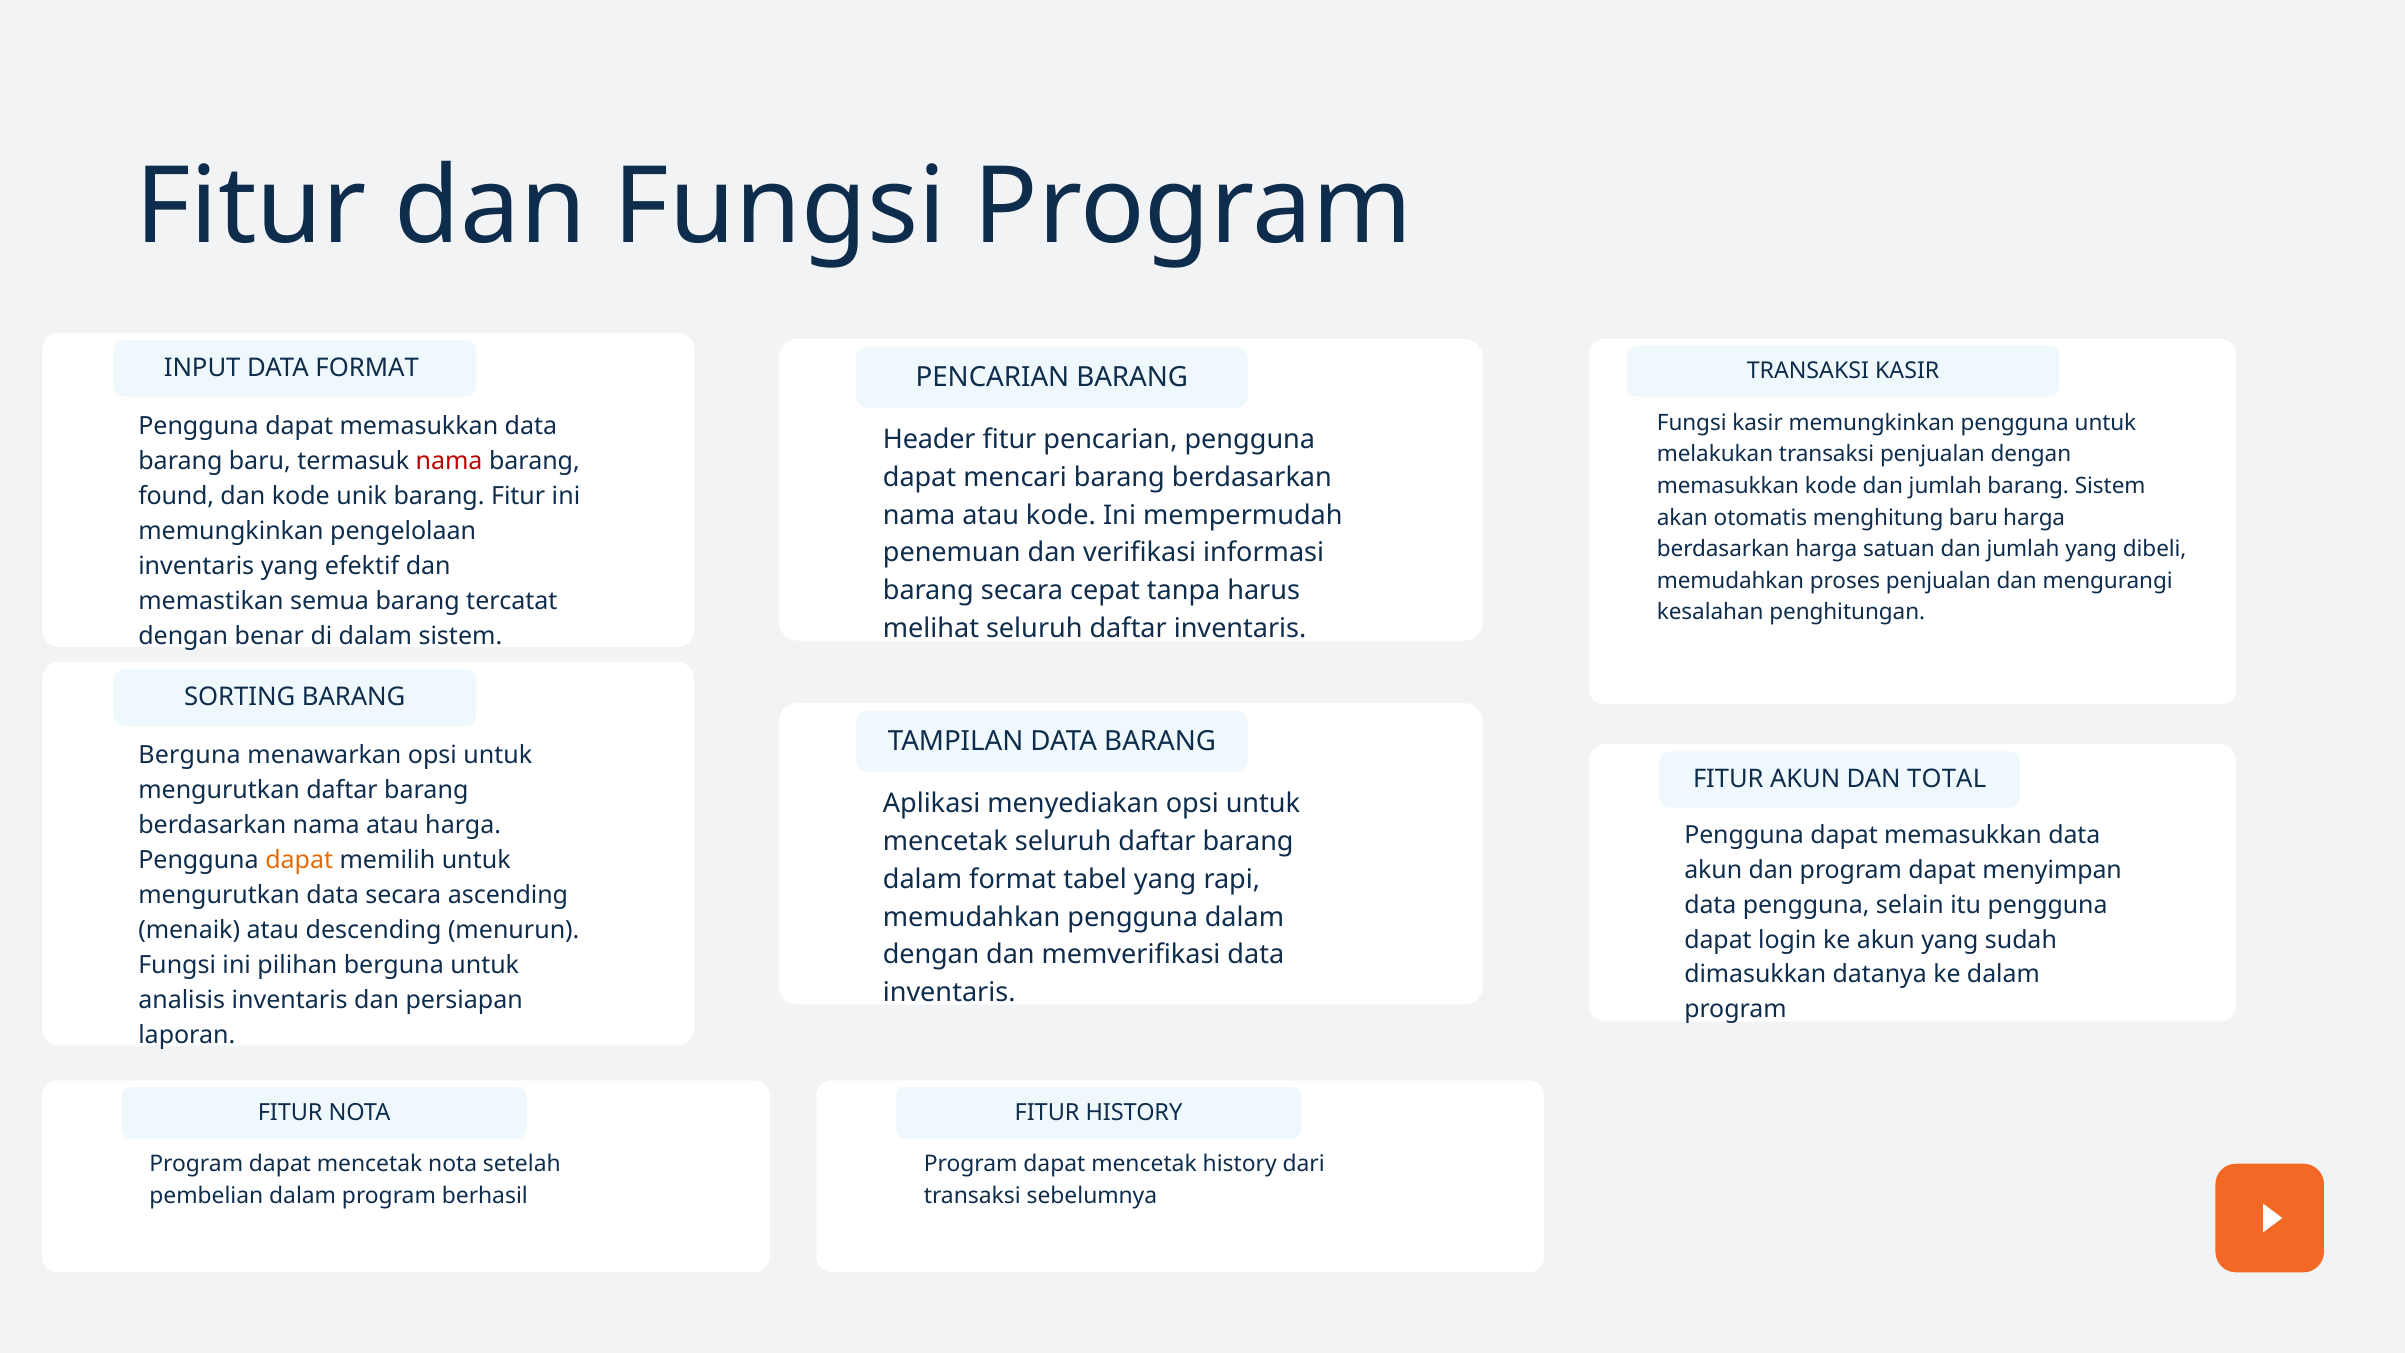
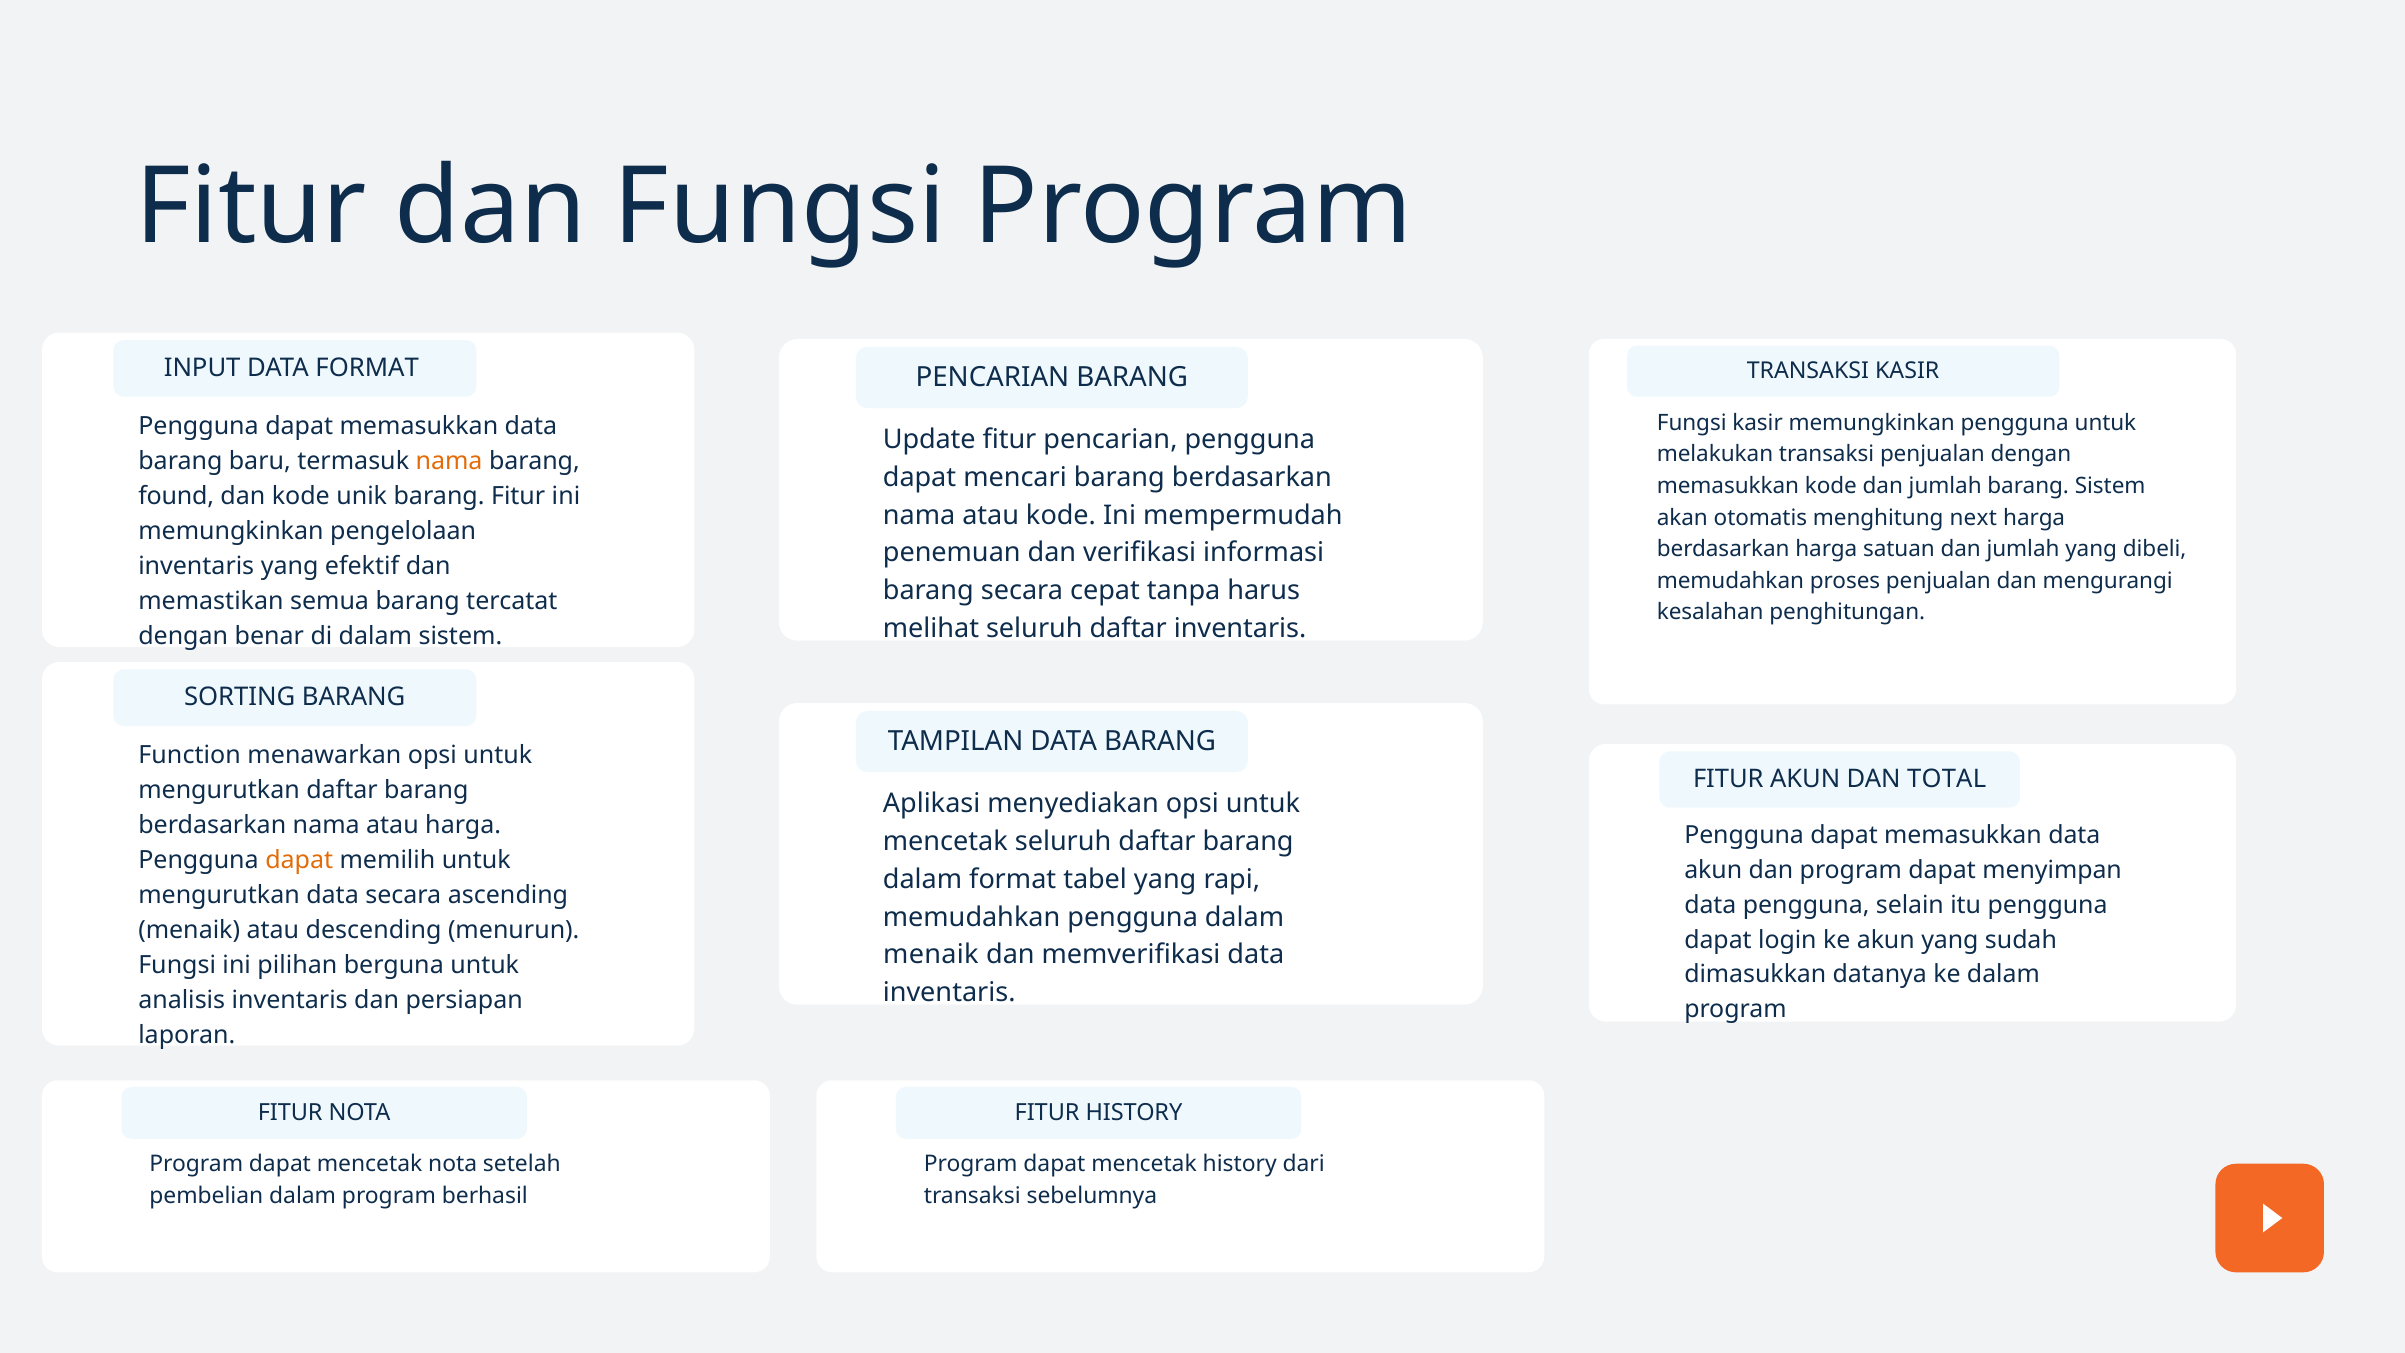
Header: Header -> Update
nama at (449, 461) colour: red -> orange
menghitung baru: baru -> next
Berguna at (190, 755): Berguna -> Function
dengan at (931, 955): dengan -> menaik
